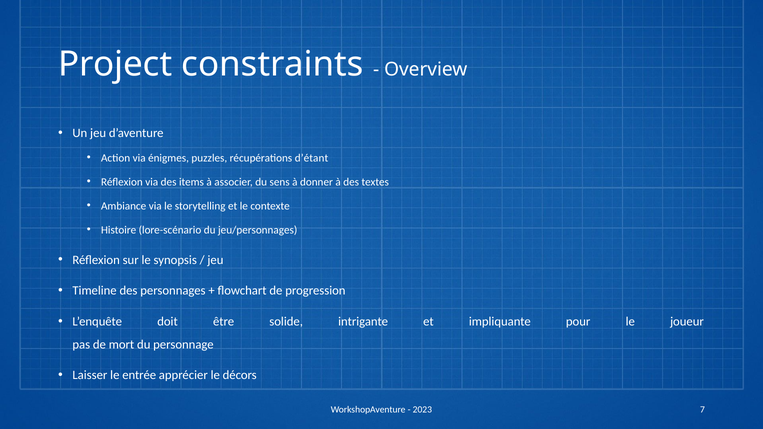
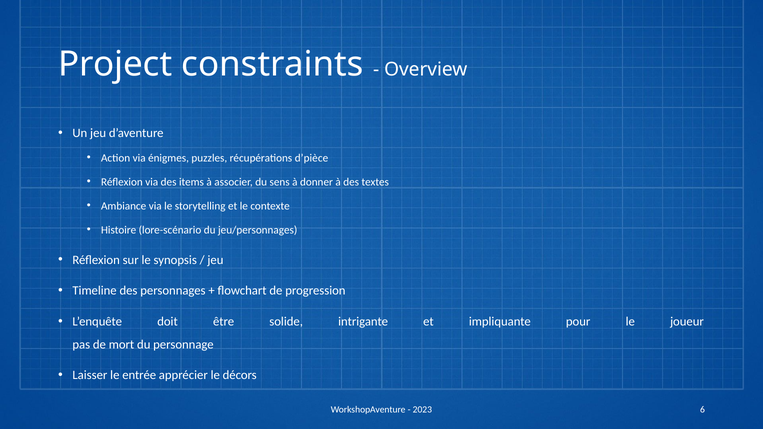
d’étant: d’étant -> d’pièce
7: 7 -> 6
